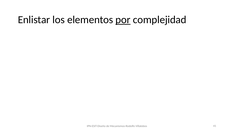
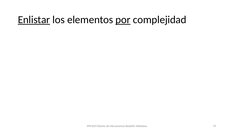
Enlistar underline: none -> present
